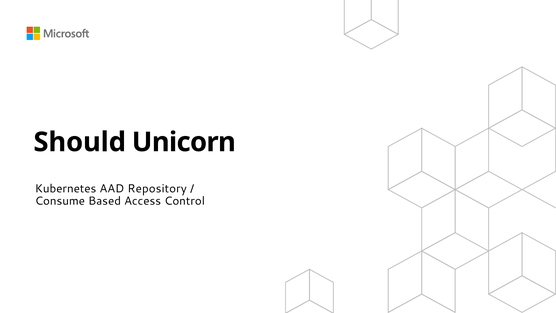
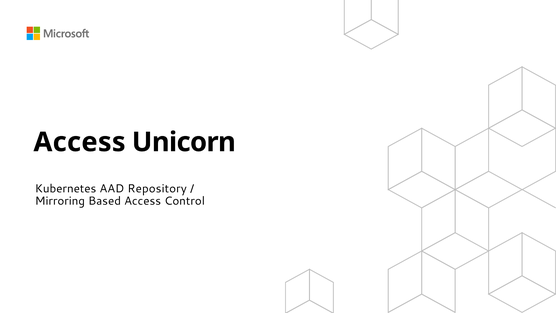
Should at (80, 142): Should -> Access
Consume: Consume -> Mirroring
